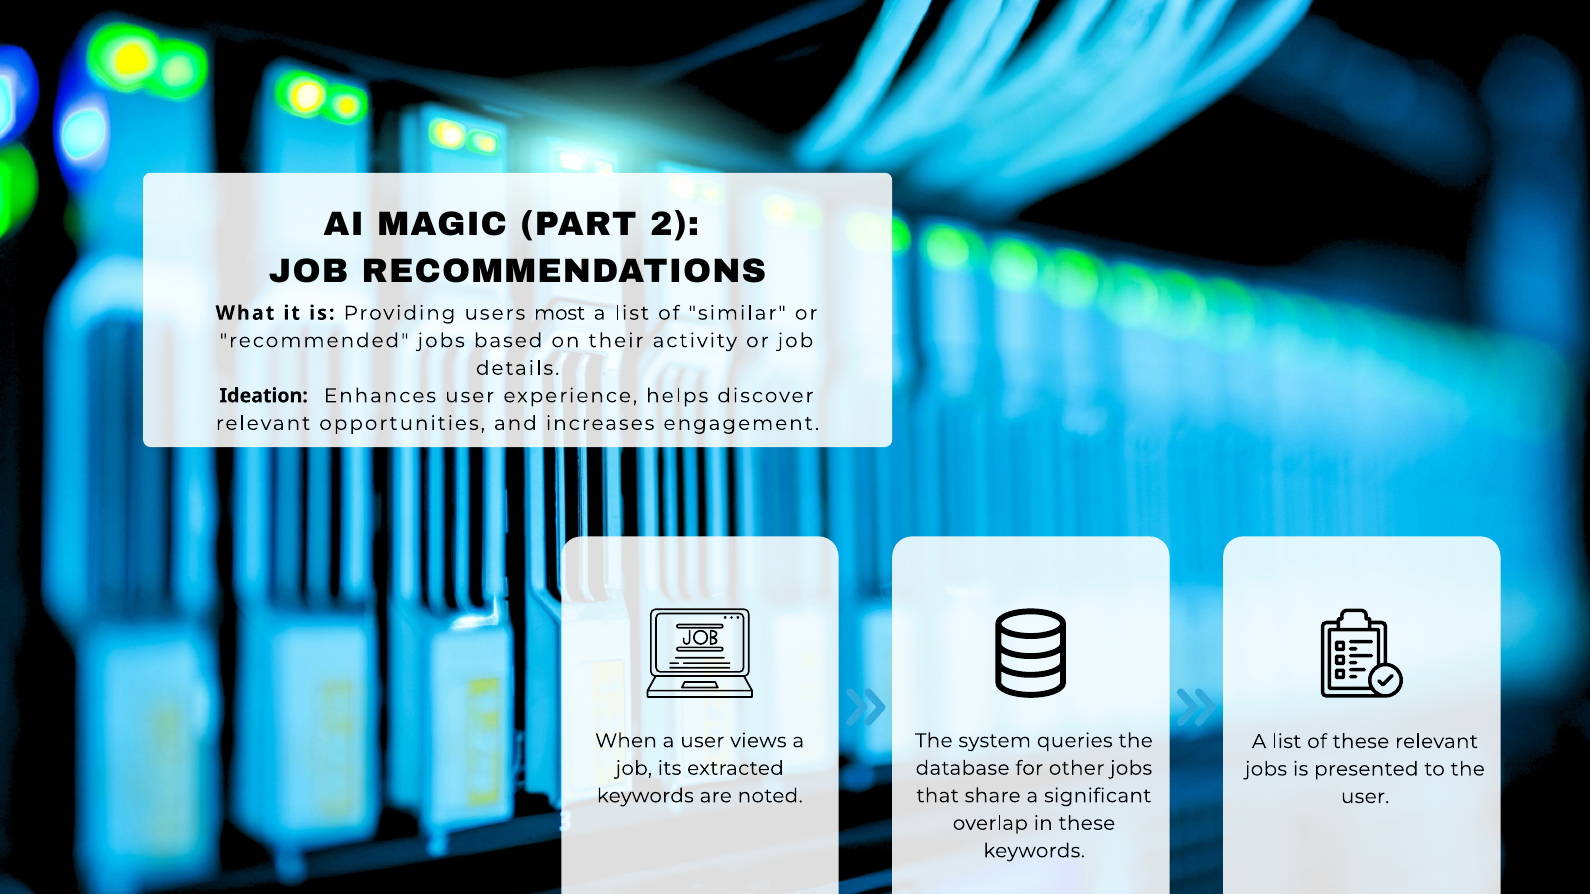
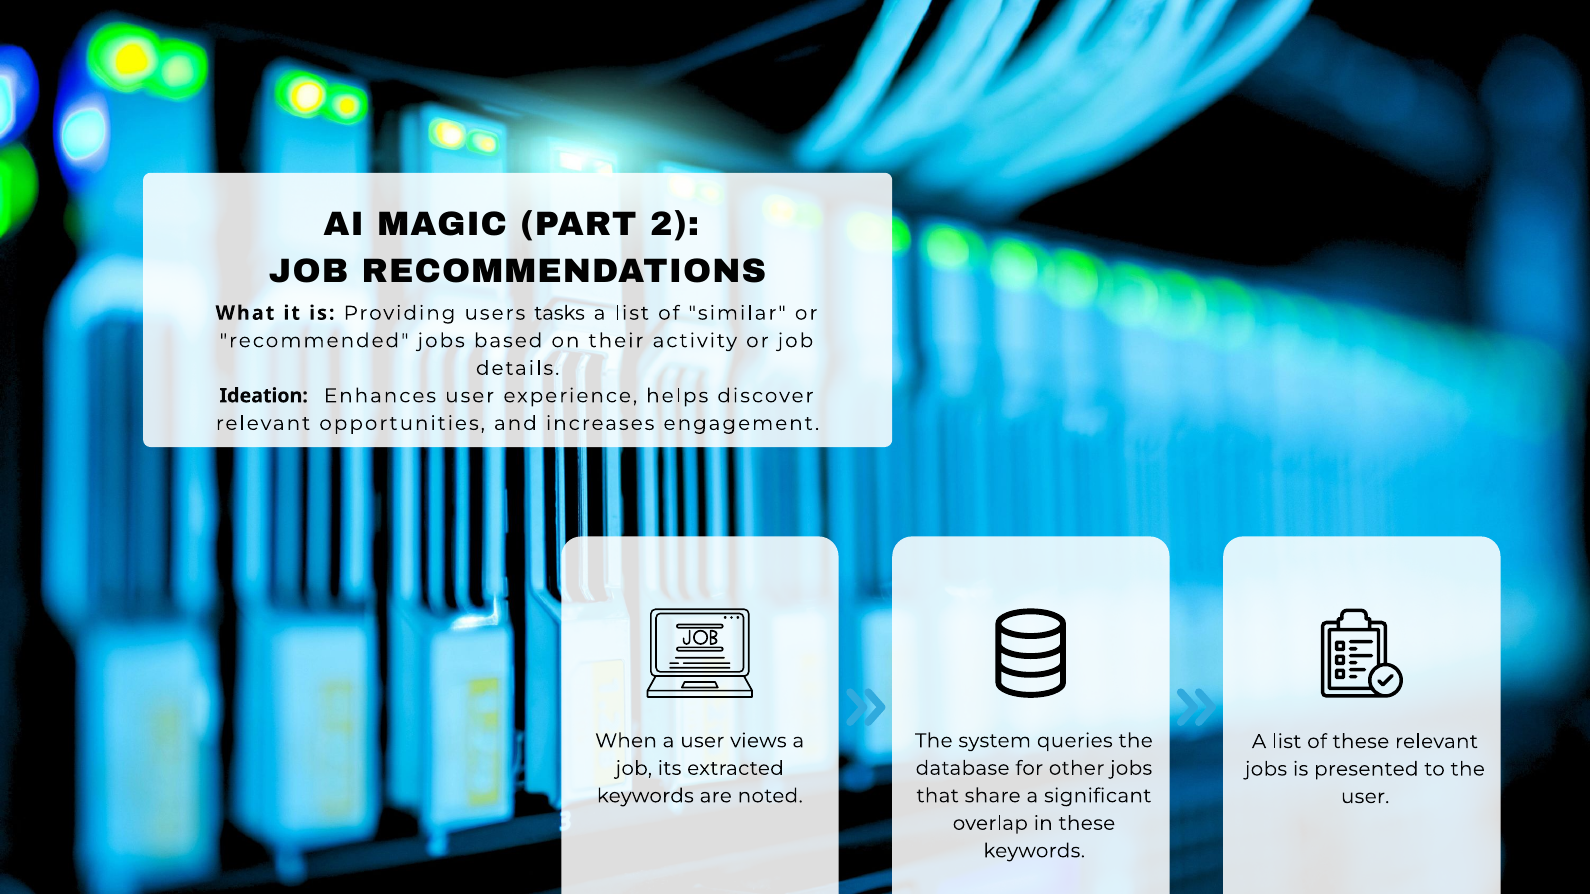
most: most -> tasks
